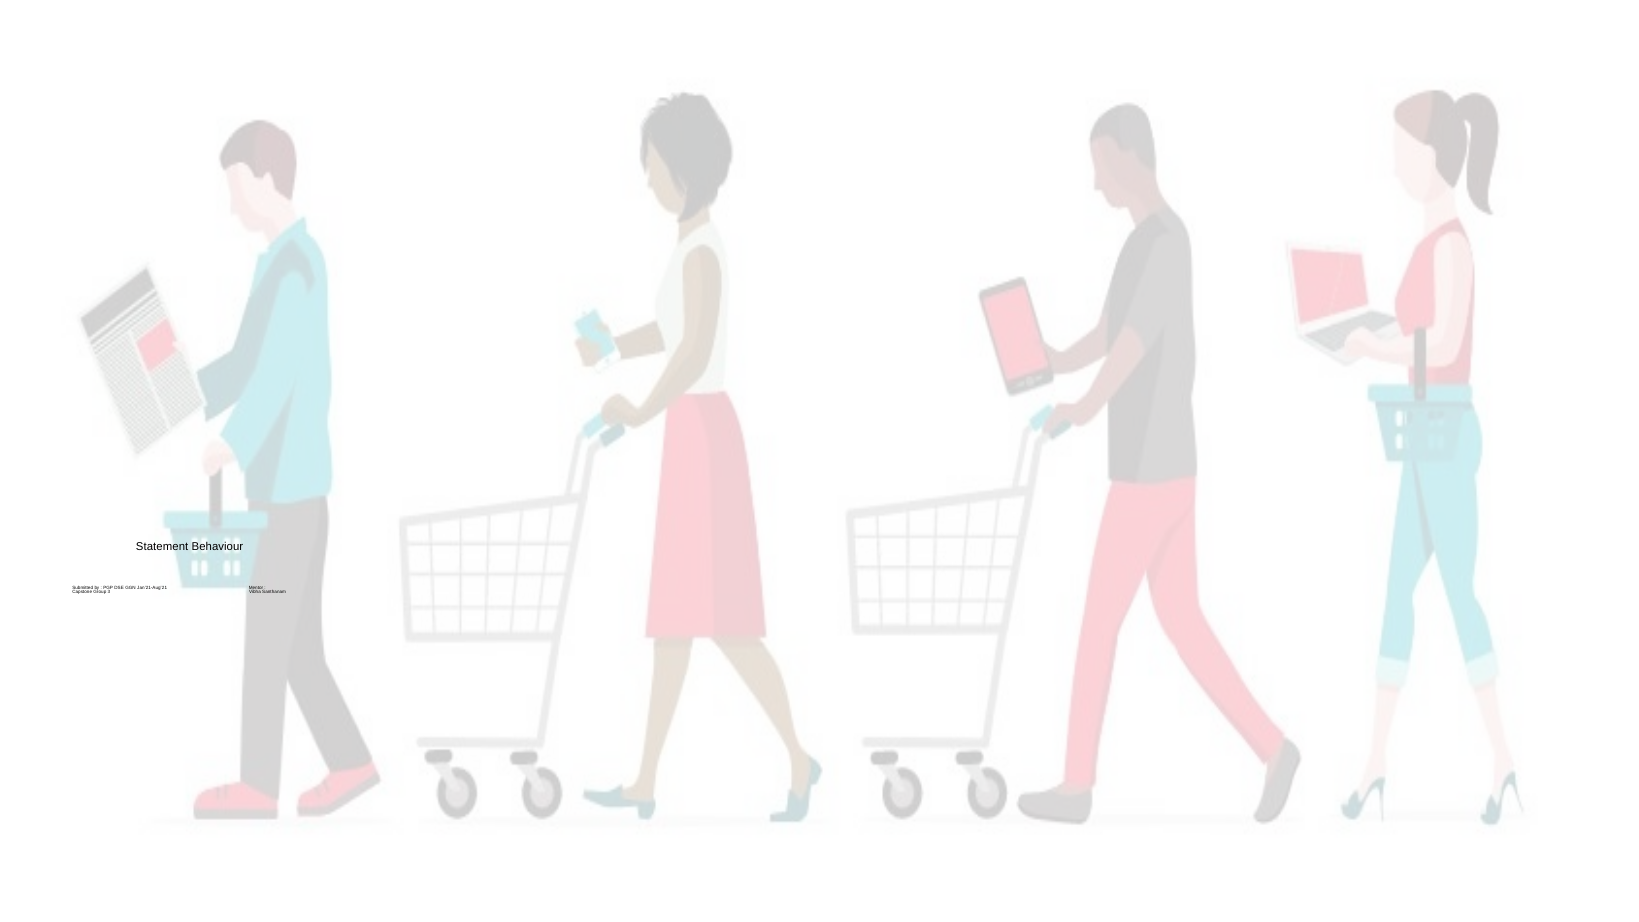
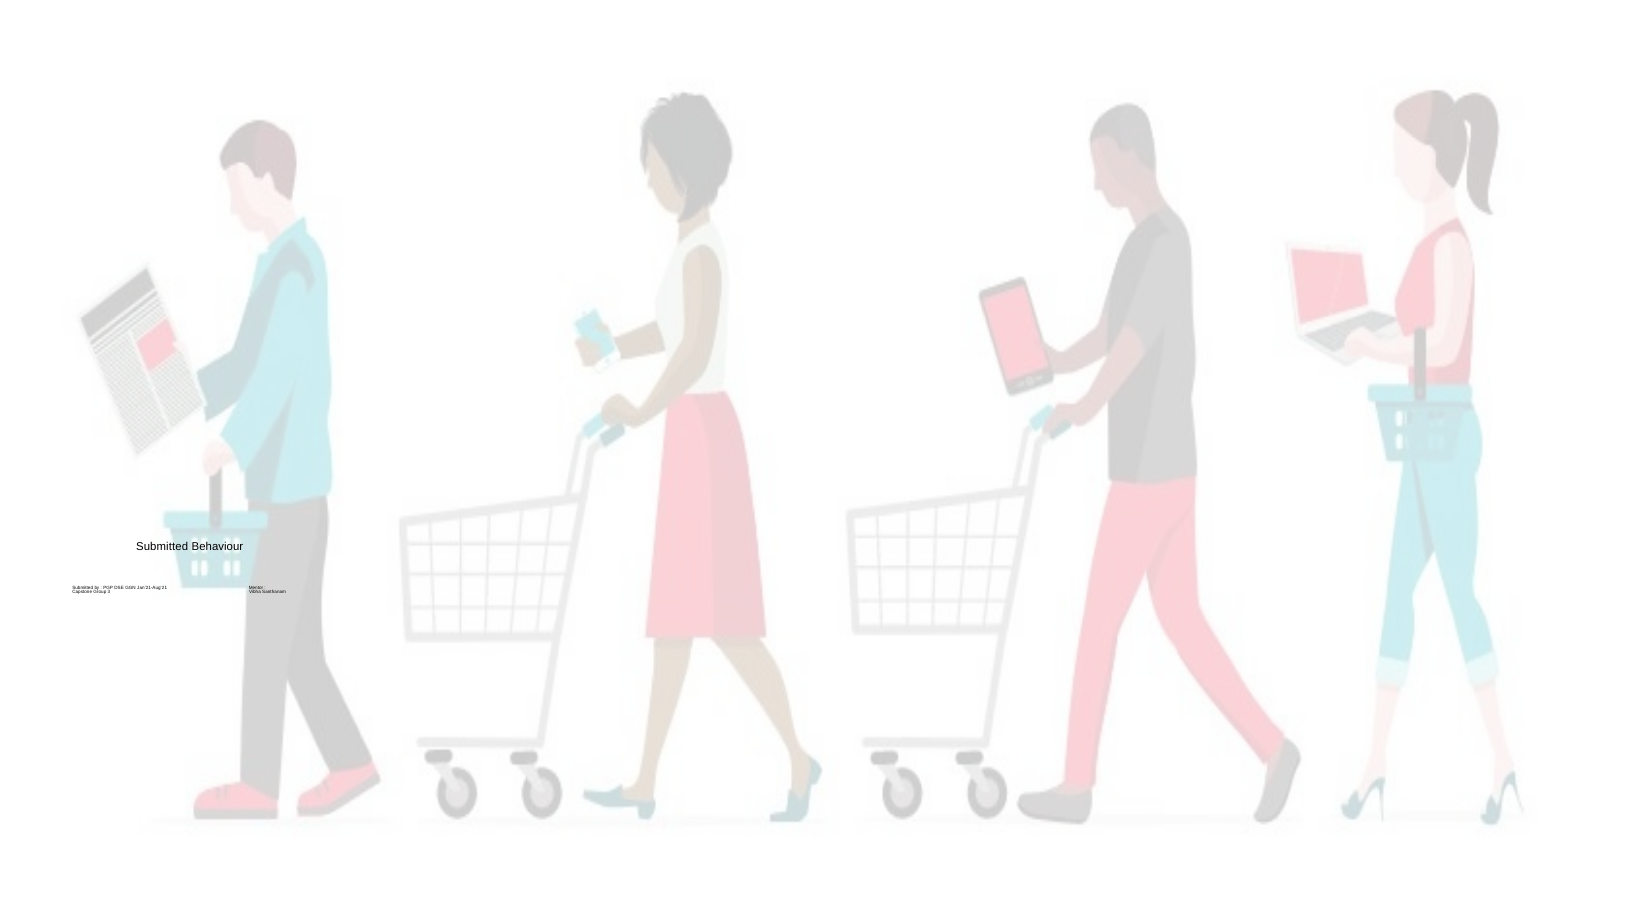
Statement at (162, 546): Statement -> Submitted
